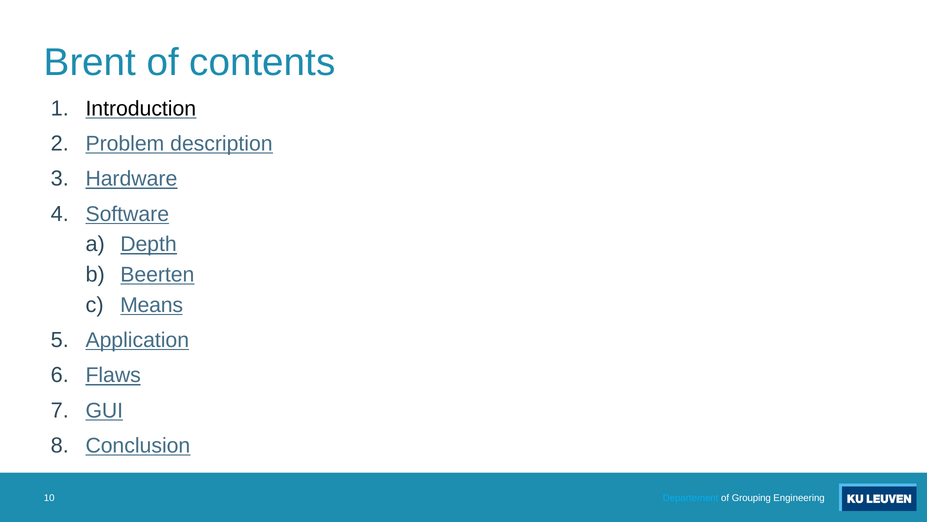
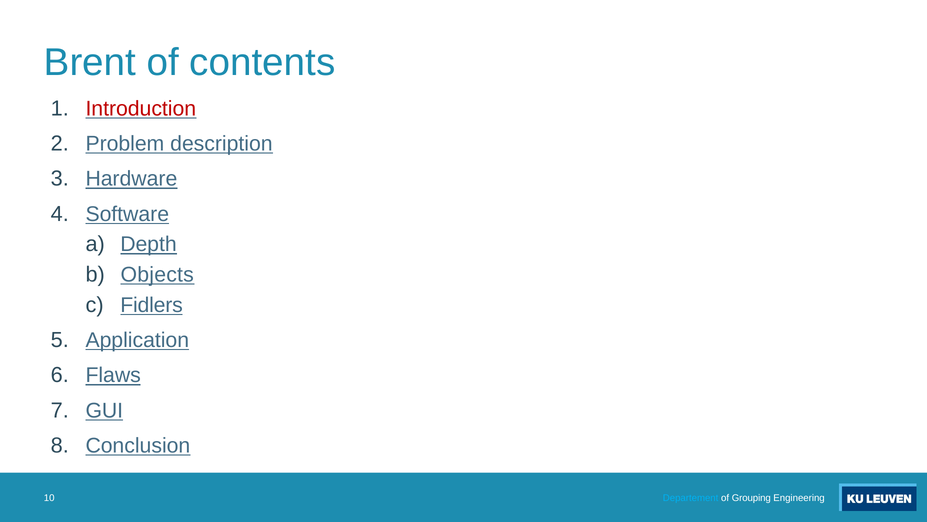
Introduction colour: black -> red
Beerten: Beerten -> Objects
Means: Means -> Fidlers
